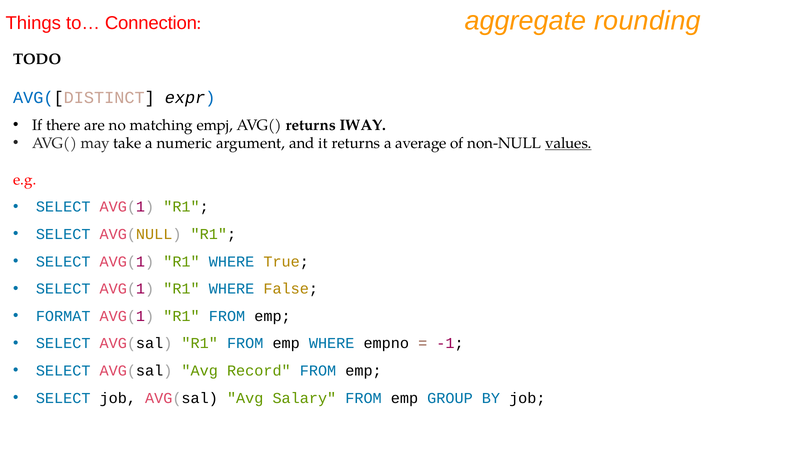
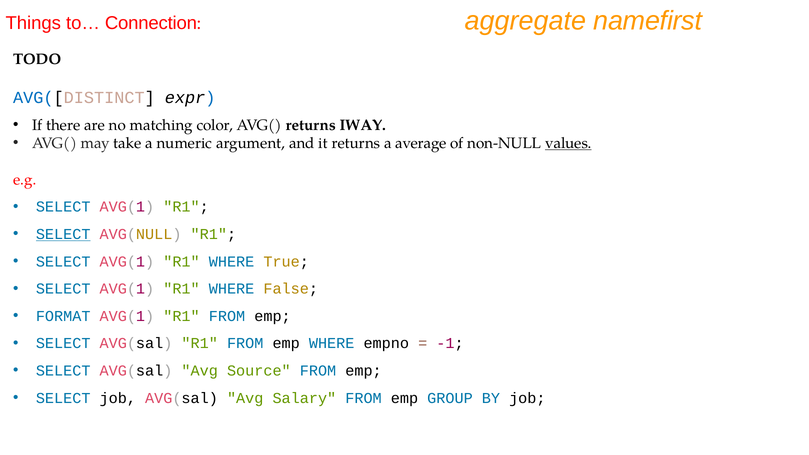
rounding: rounding -> namefirst
empj: empj -> color
SELECT at (63, 234) underline: none -> present
Record: Record -> Source
